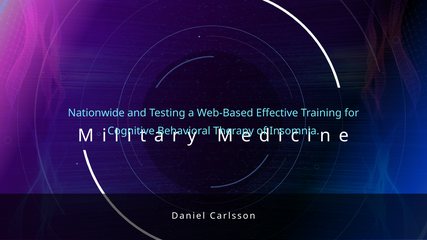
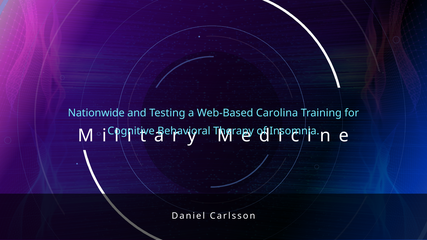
Effective: Effective -> Carolina
